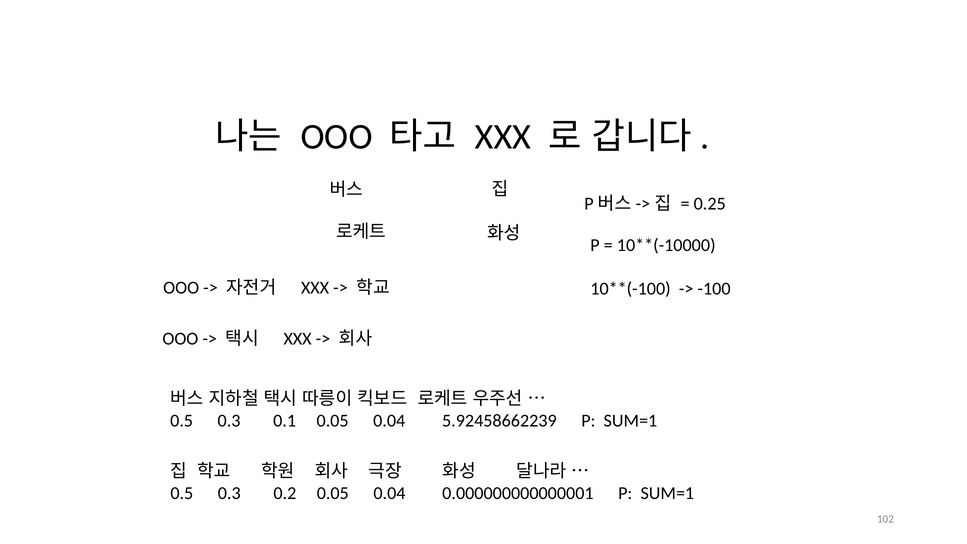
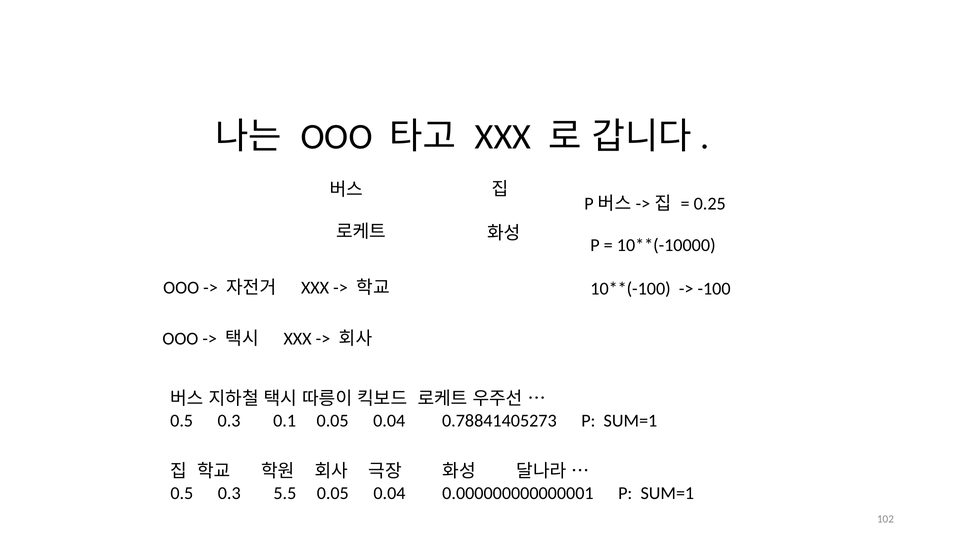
5.92458662239: 5.92458662239 -> 0.78841405273
0.2: 0.2 -> 5.5
